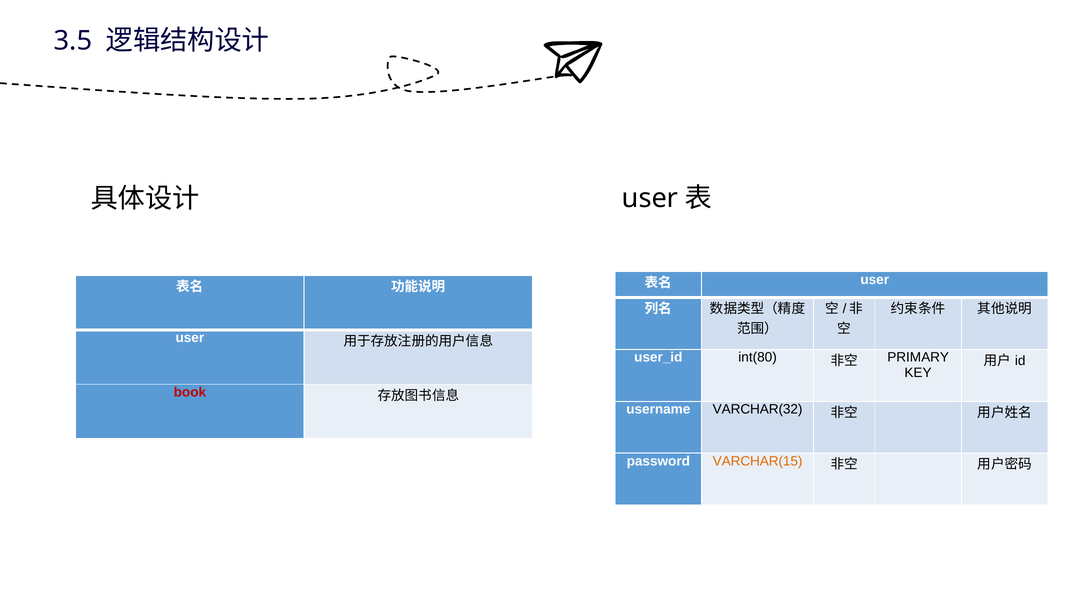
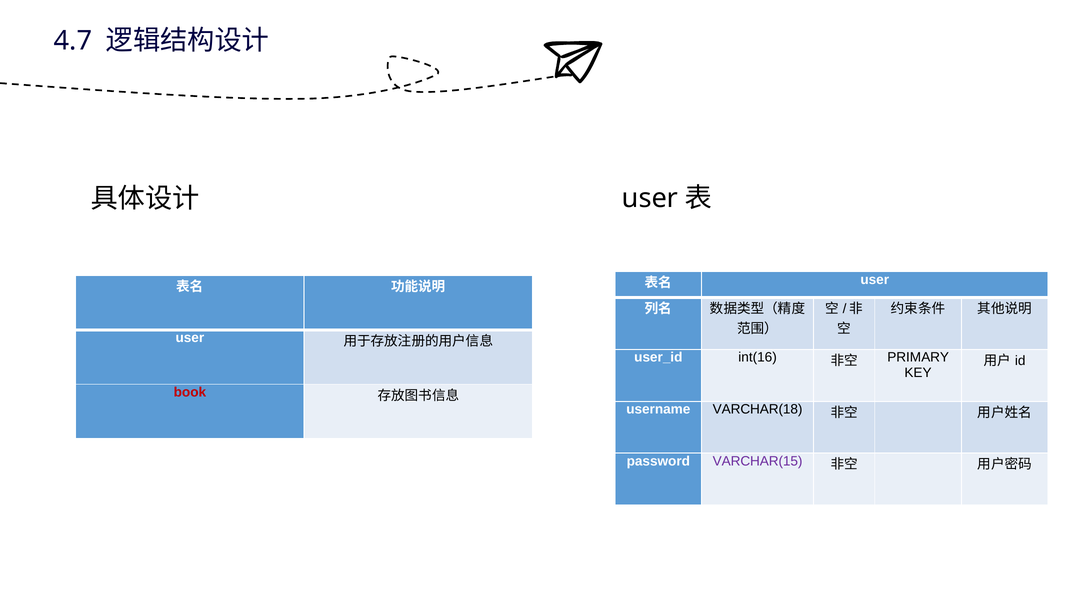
3.5: 3.5 -> 4.7
int(80: int(80 -> int(16
VARCHAR(32: VARCHAR(32 -> VARCHAR(18
VARCHAR(15 colour: orange -> purple
